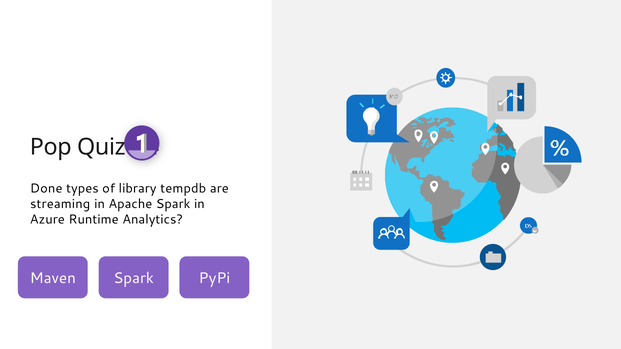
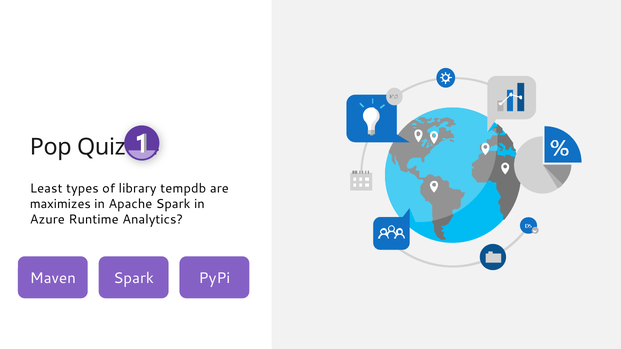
Done: Done -> Least
streaming: streaming -> maximizes
